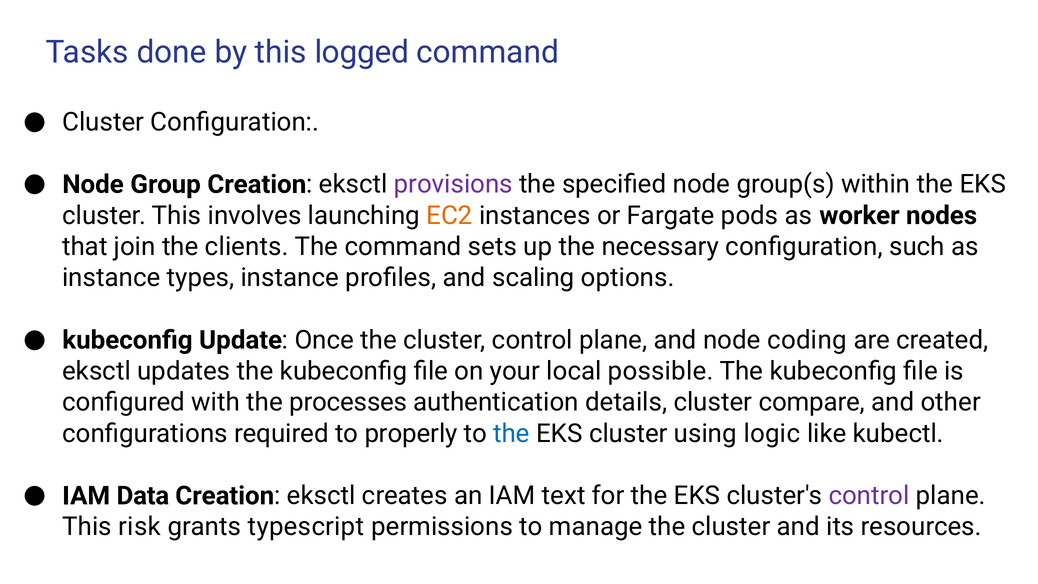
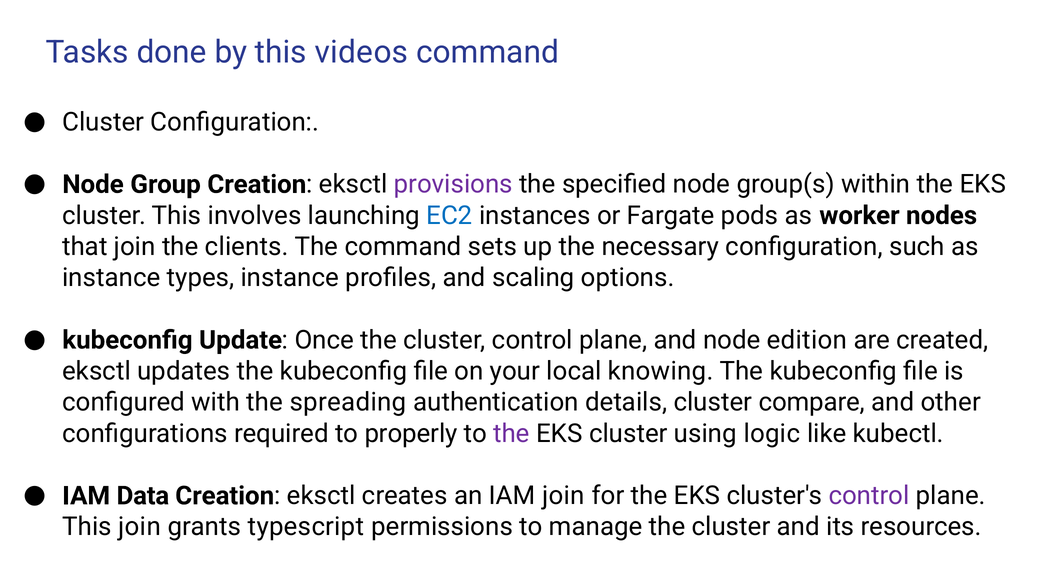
logged: logged -> videos
EC2 colour: orange -> blue
coding: coding -> edition
possible: possible -> knowing
processes: processes -> spreading
the at (511, 433) colour: blue -> purple
IAM text: text -> join
This risk: risk -> join
